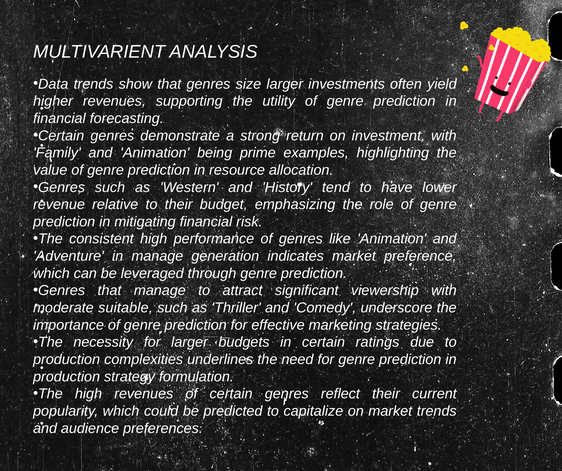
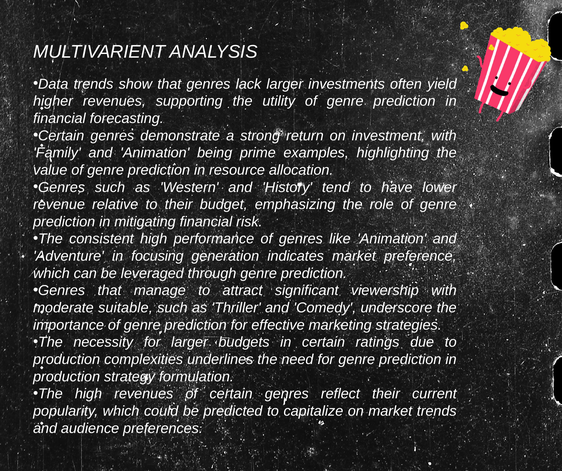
size: size -> lack
in manage: manage -> focusing
